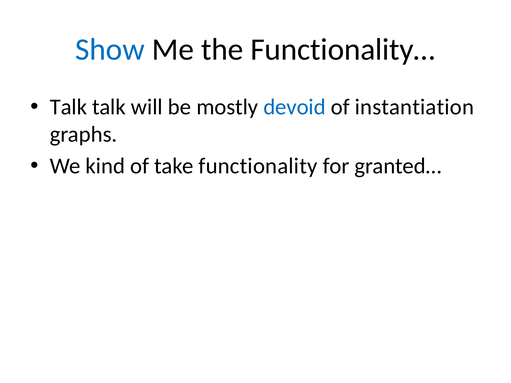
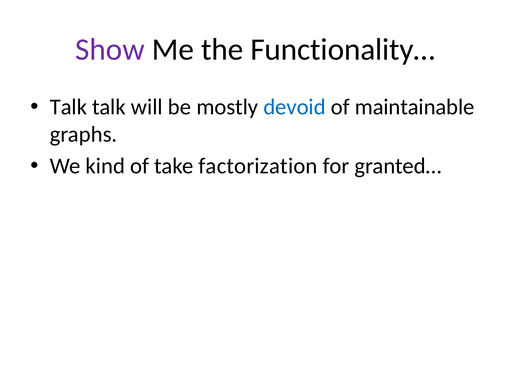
Show colour: blue -> purple
instantiation: instantiation -> maintainable
functionality: functionality -> factorization
